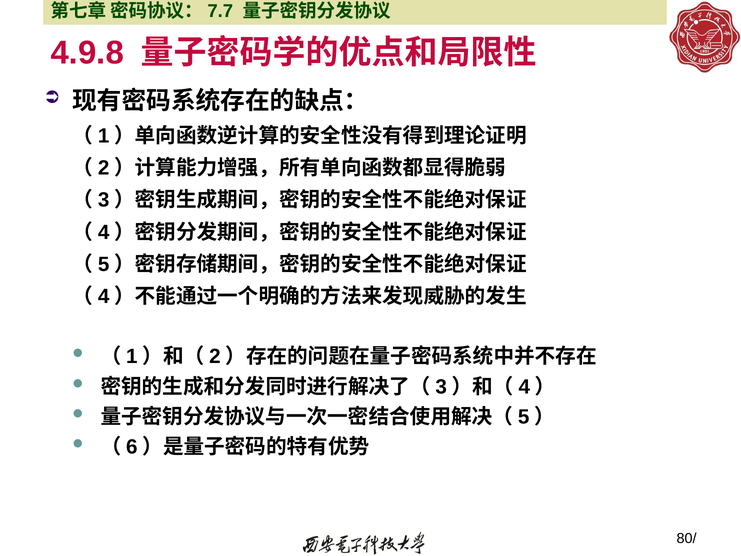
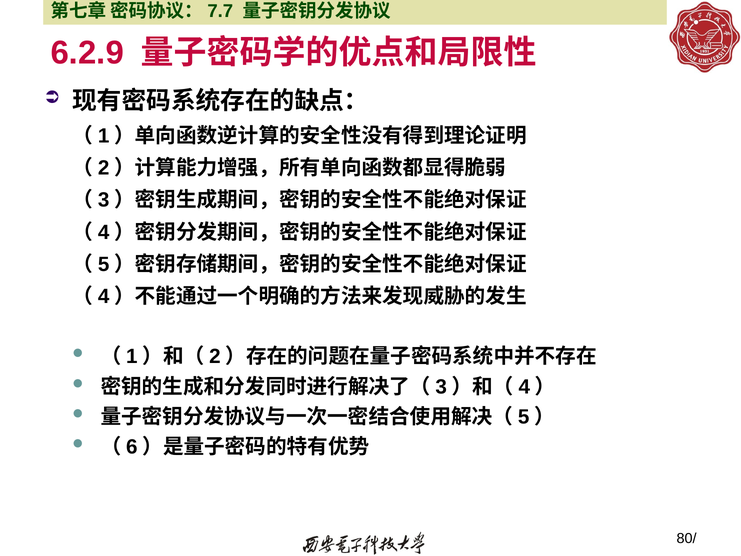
4.9.8: 4.9.8 -> 6.2.9
